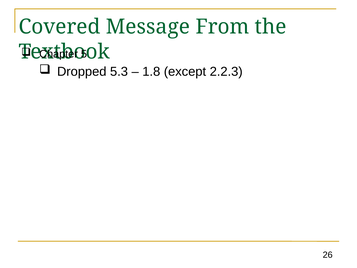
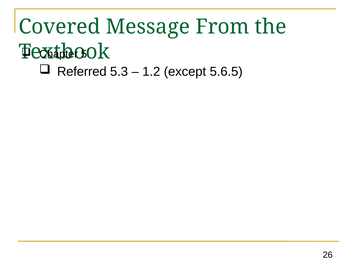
Dropped: Dropped -> Referred
1.8: 1.8 -> 1.2
2.2.3: 2.2.3 -> 5.6.5
